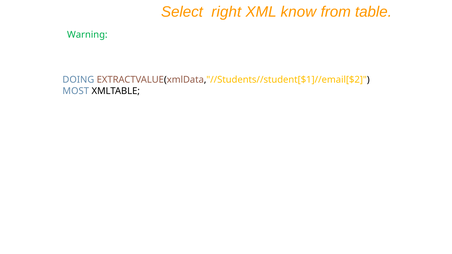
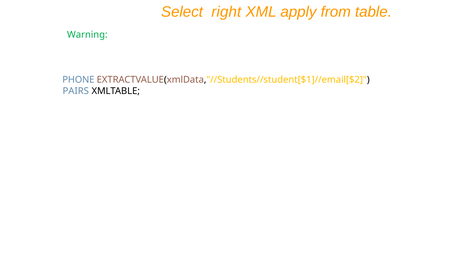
know: know -> apply
DOING: DOING -> PHONE
MOST: MOST -> PAIRS
